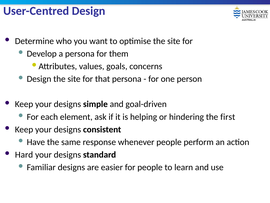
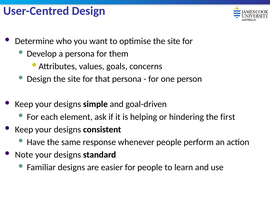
Hard: Hard -> Note
